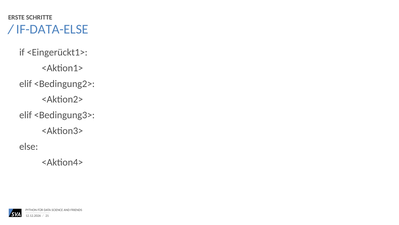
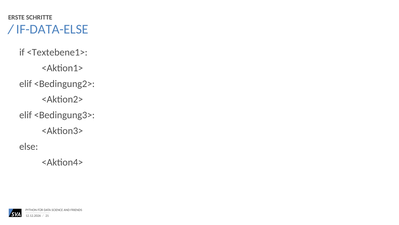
<Eingerückt1>: <Eingerückt1> -> <Textebene1>
